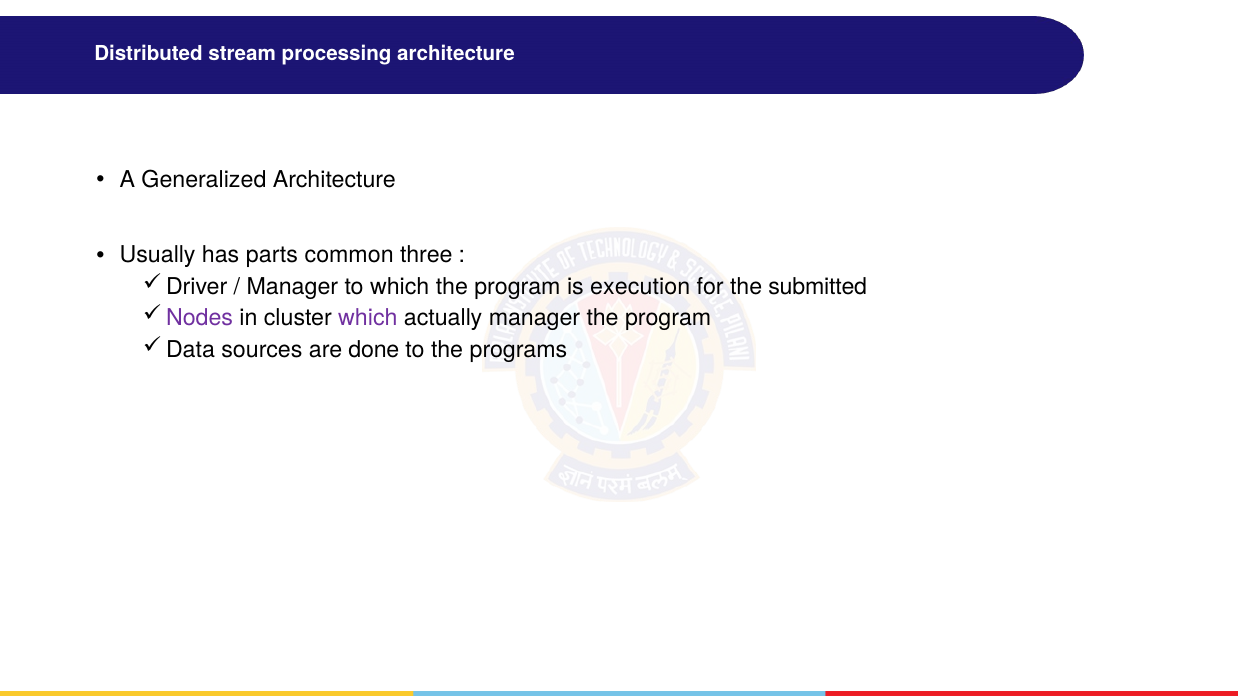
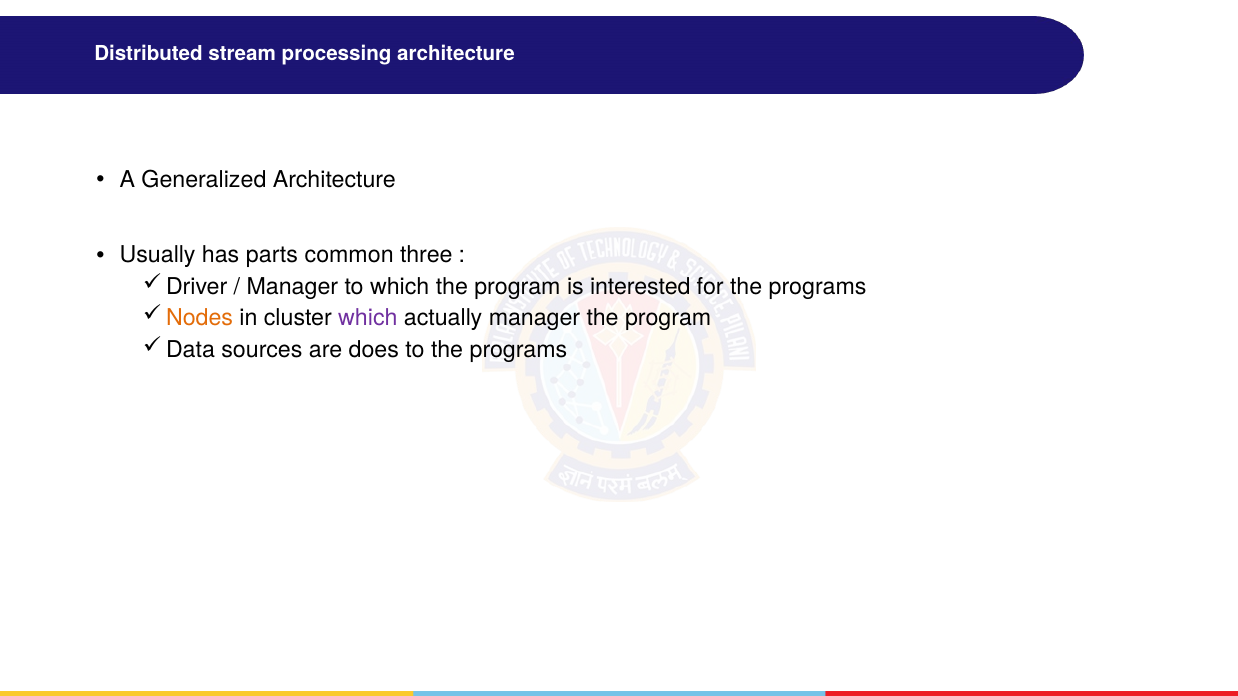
execution: execution -> interested
for the submitted: submitted -> programs
Nodes colour: purple -> orange
done: done -> does
